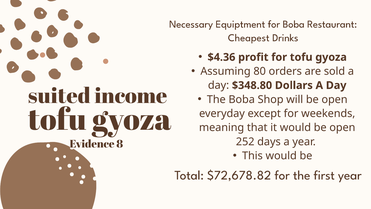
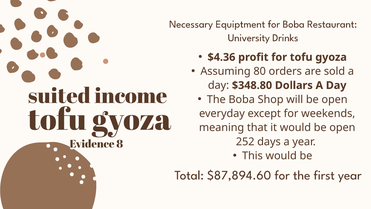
Cheapest: Cheapest -> University
$72,678.82: $72,678.82 -> $87,894.60
